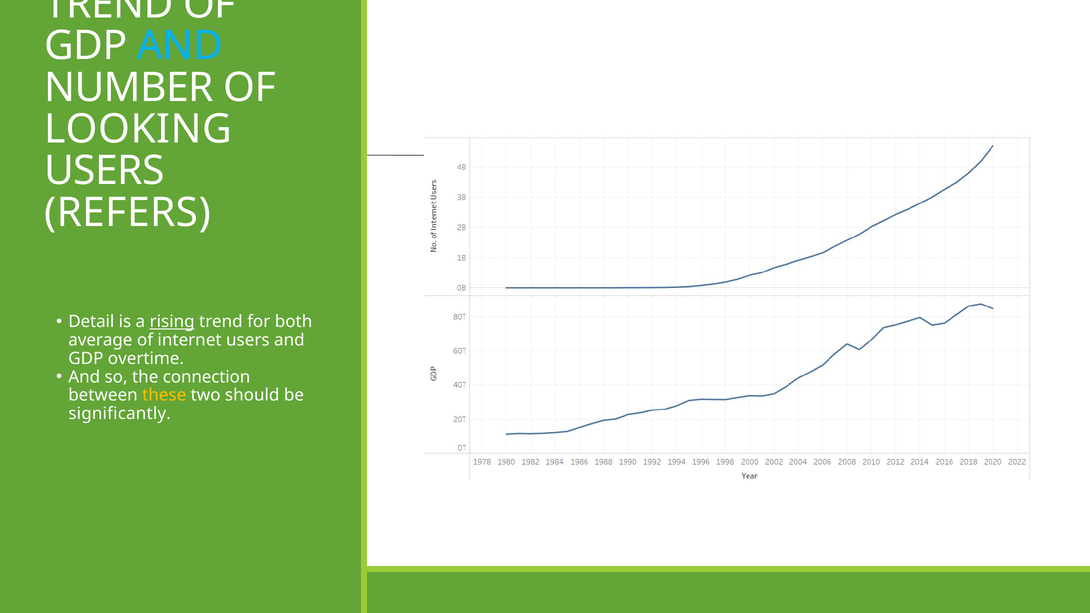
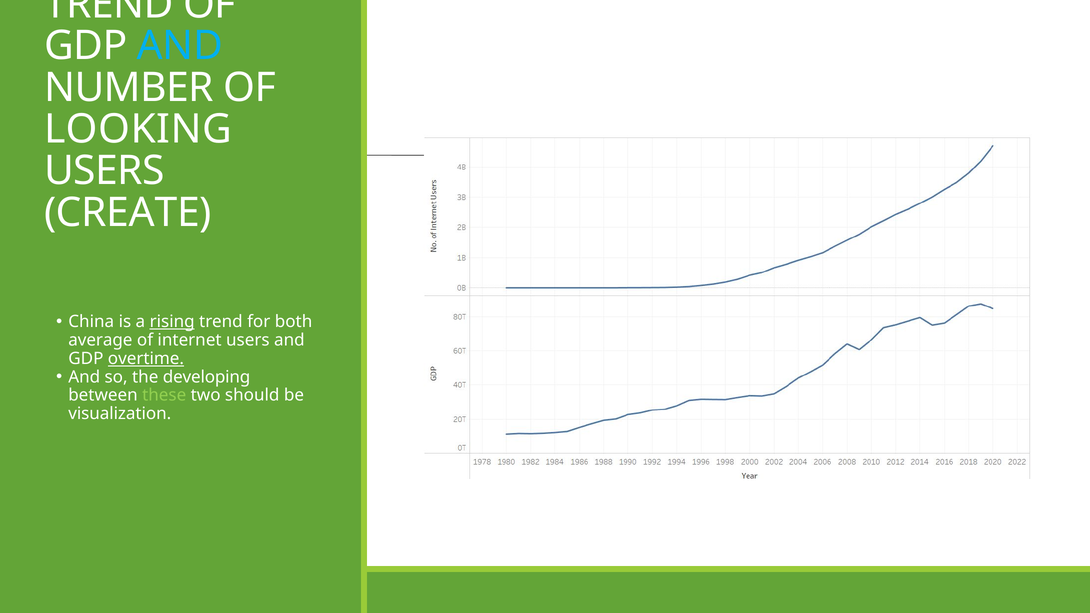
REFERS: REFERS -> CREATE
Detail: Detail -> China
overtime underline: none -> present
connection: connection -> developing
these colour: yellow -> light green
significantly: significantly -> visualization
